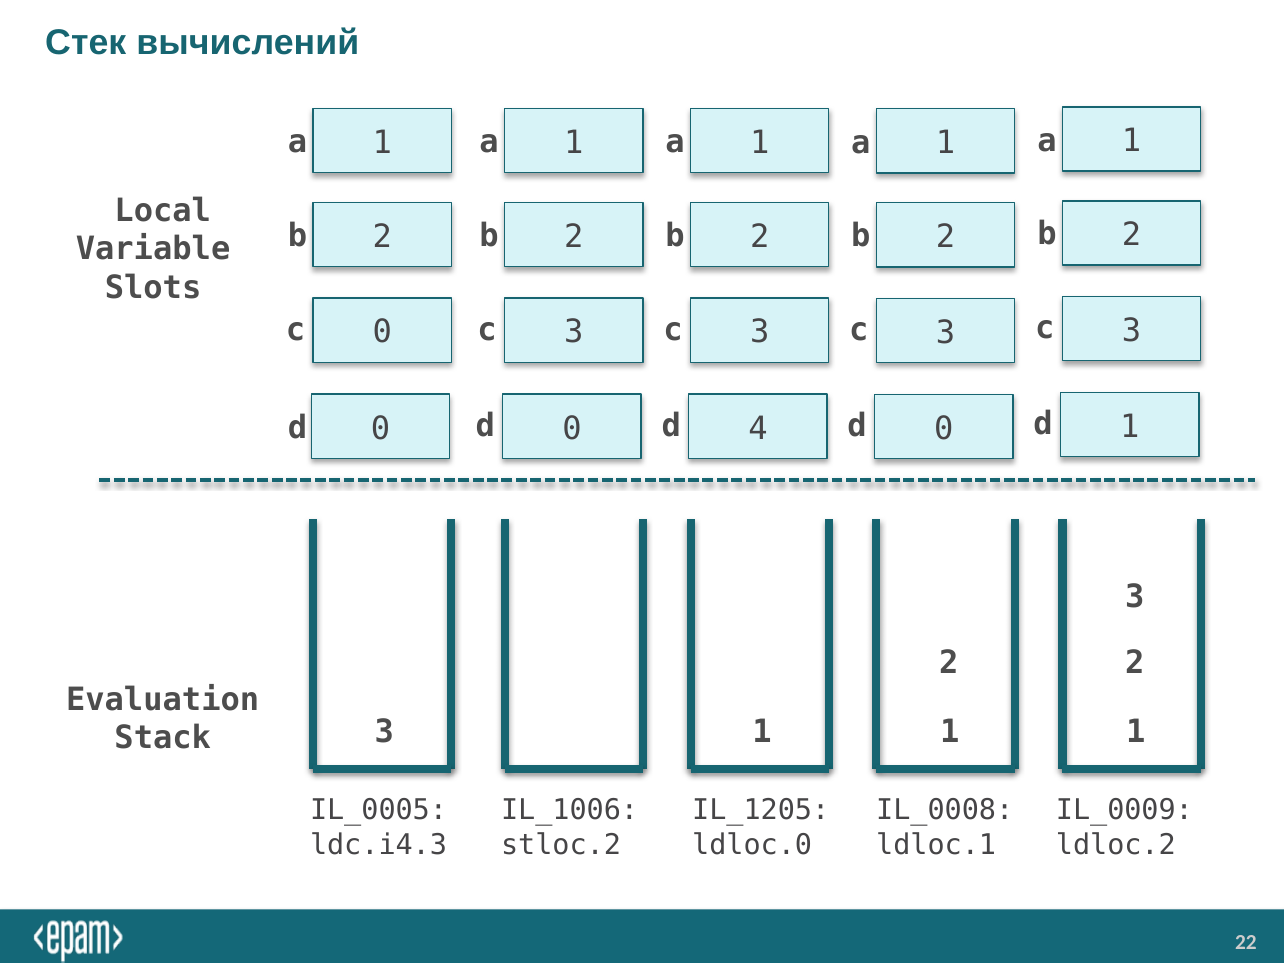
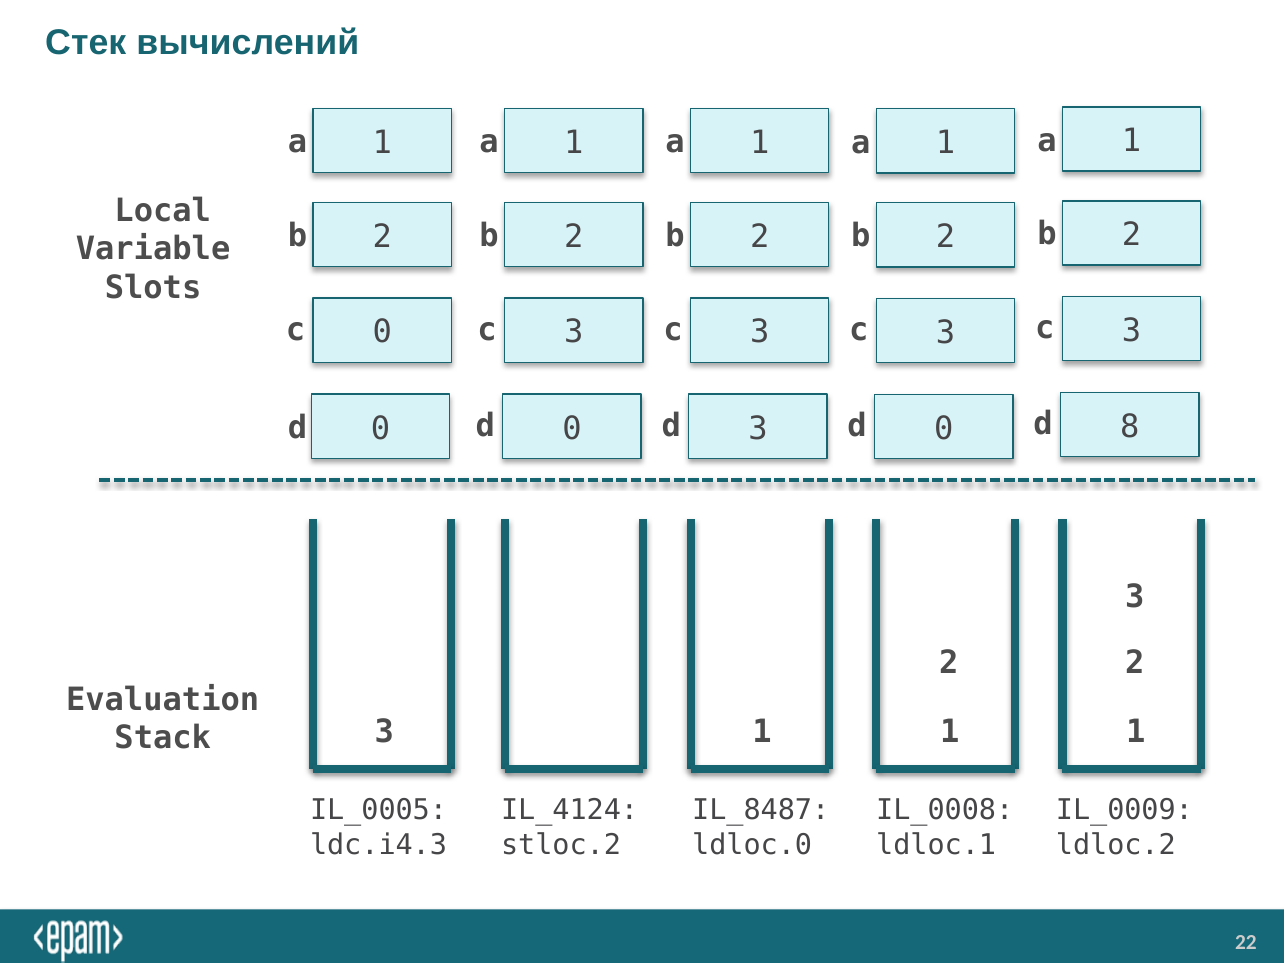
4 at (758, 428): 4 -> 3
d 1: 1 -> 8
IL_1006: IL_1006 -> IL_4124
IL_1205: IL_1205 -> IL_8487
